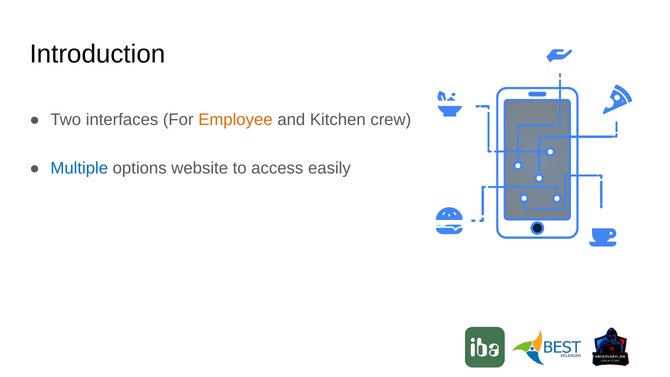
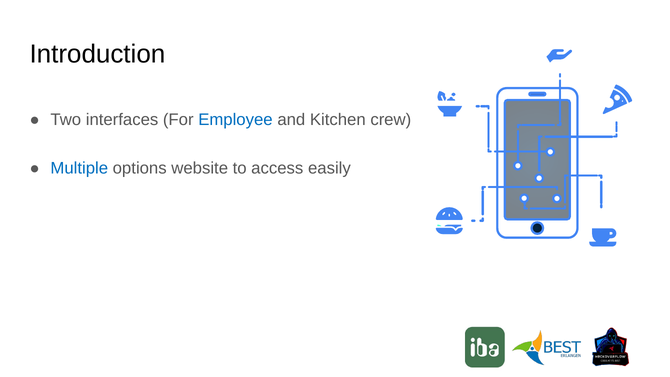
Employee colour: orange -> blue
